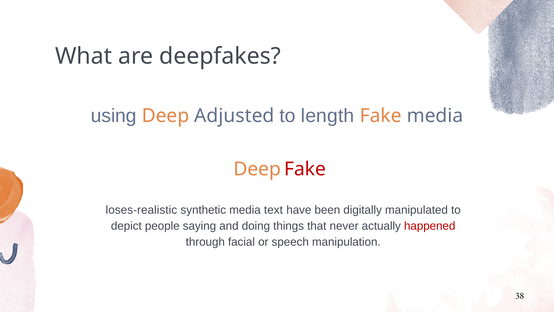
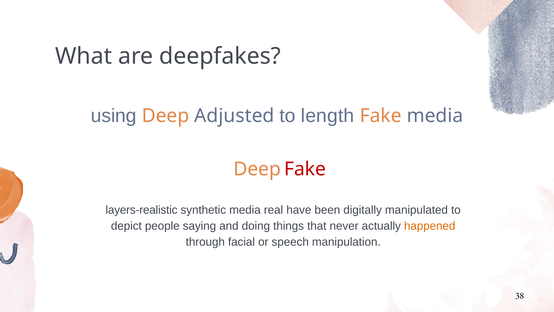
loses-realistic: loses-realistic -> layers-realistic
text: text -> real
happened colour: red -> orange
